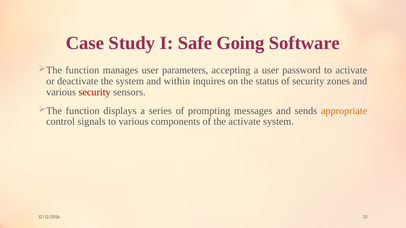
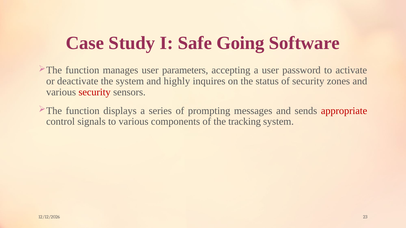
within: within -> highly
appropriate colour: orange -> red
the activate: activate -> tracking
